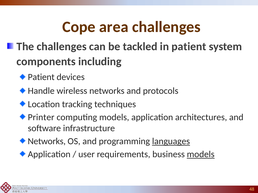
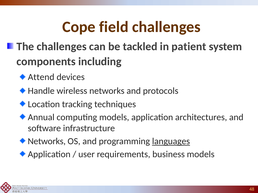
area: area -> field
Patient at (41, 77): Patient -> Attend
Printer: Printer -> Annual
models at (201, 155) underline: present -> none
